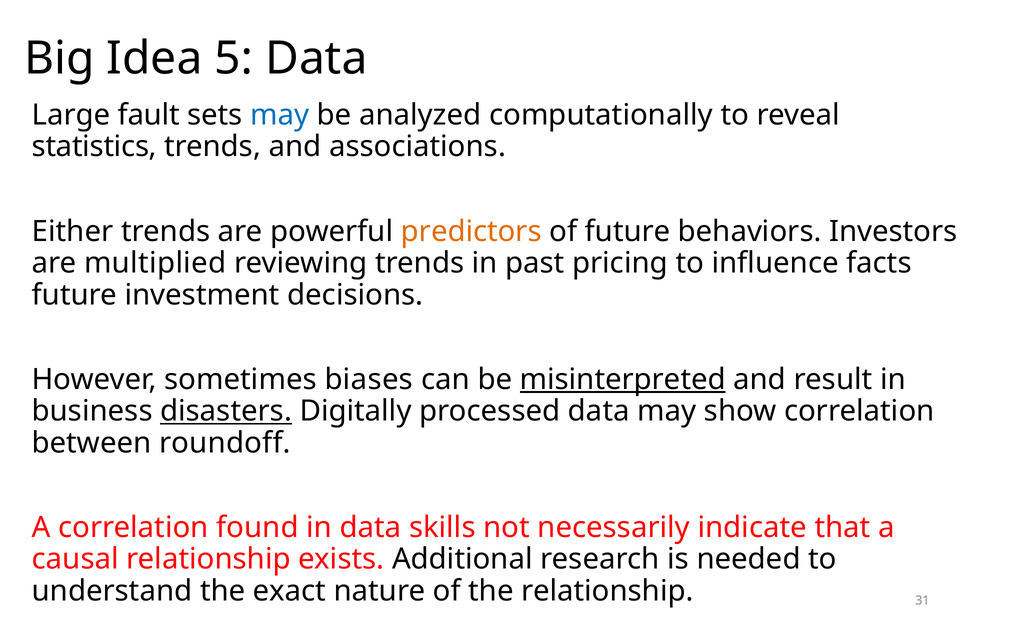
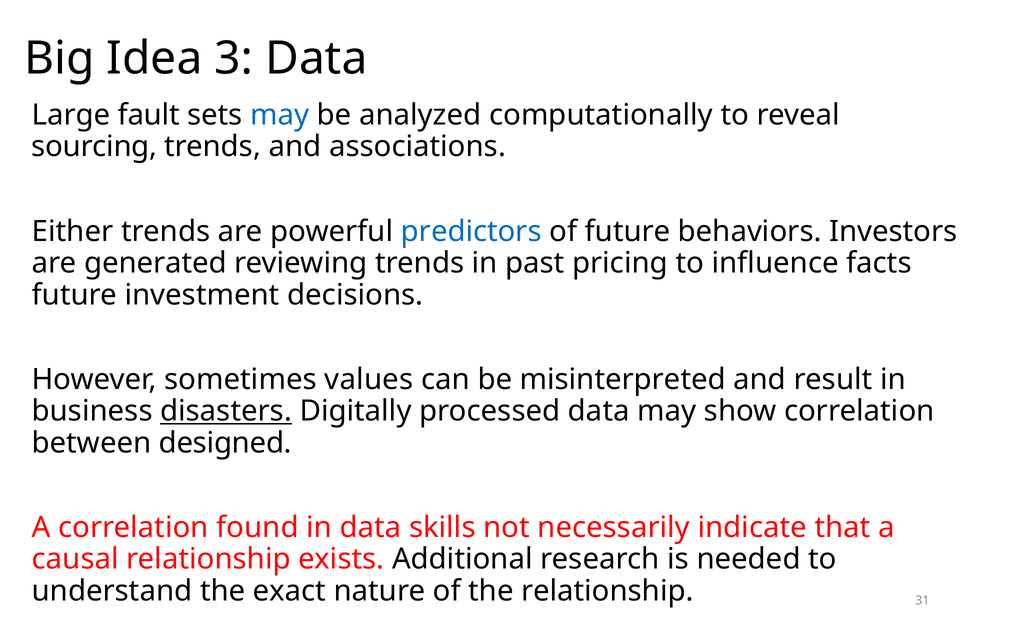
5: 5 -> 3
statistics: statistics -> sourcing
predictors colour: orange -> blue
multiplied: multiplied -> generated
biases: biases -> values
misinterpreted underline: present -> none
roundoff: roundoff -> designed
